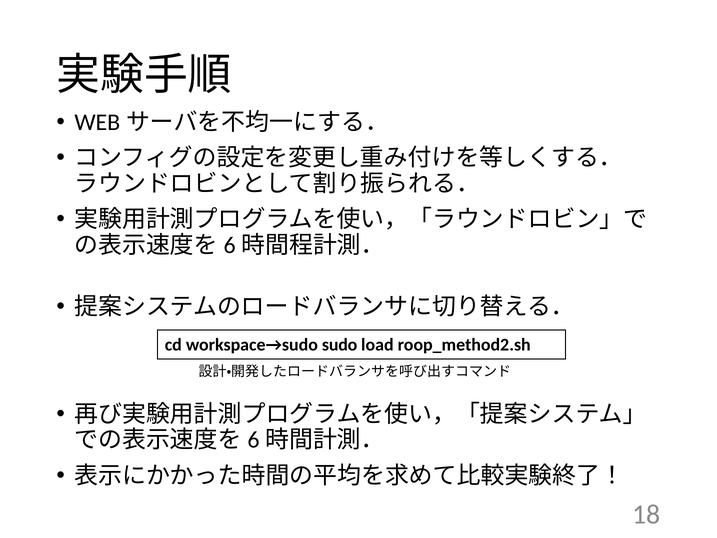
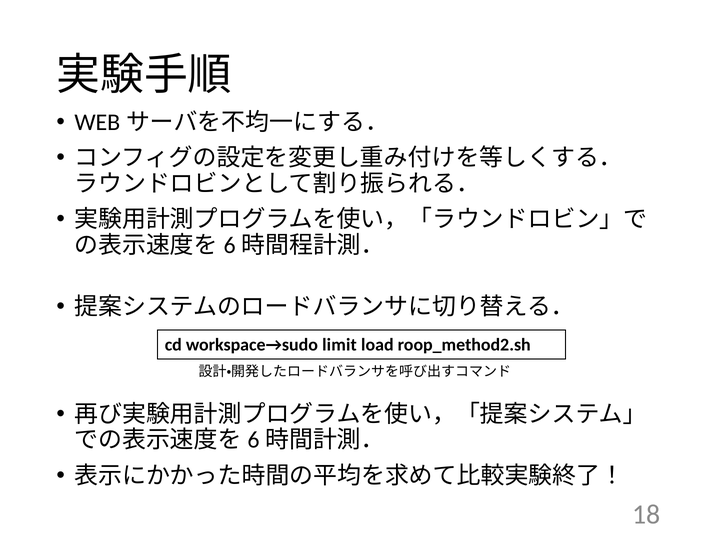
sudo: sudo -> limit
